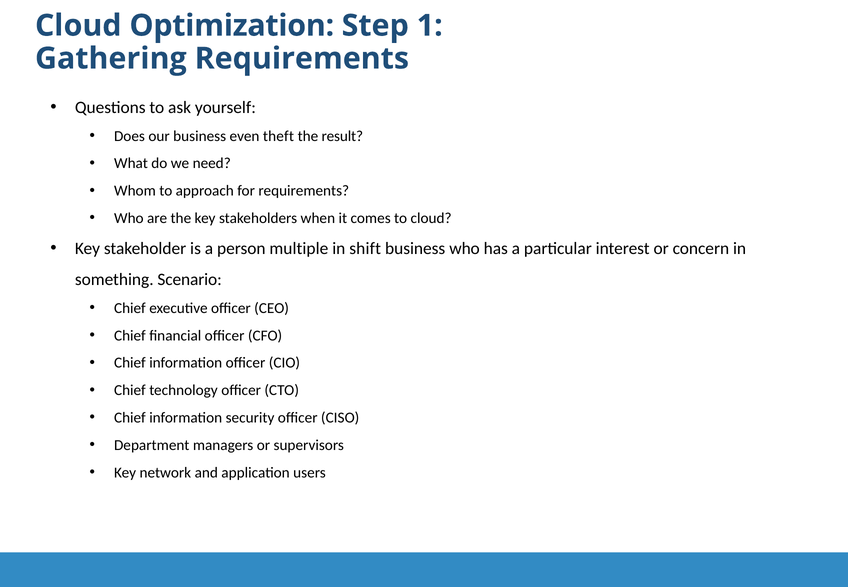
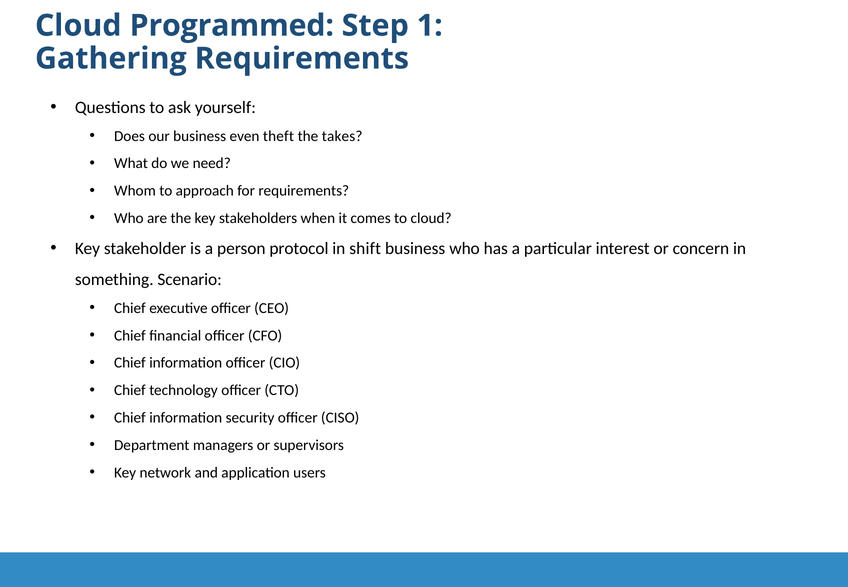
Optimization: Optimization -> Programmed
result: result -> takes
multiple: multiple -> protocol
